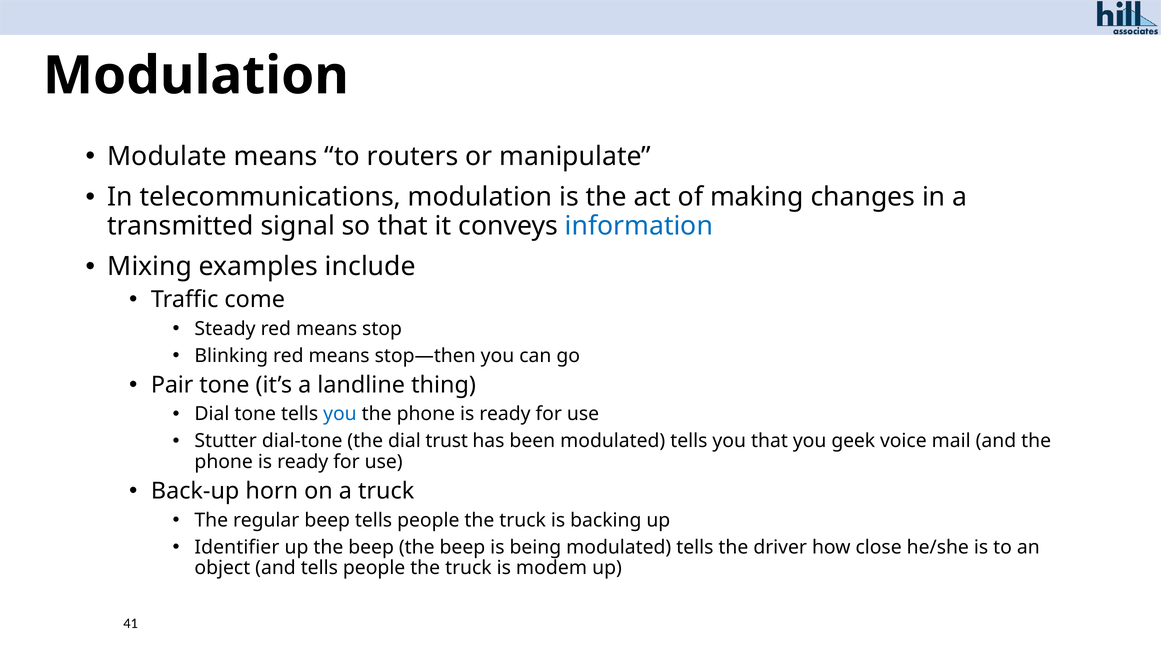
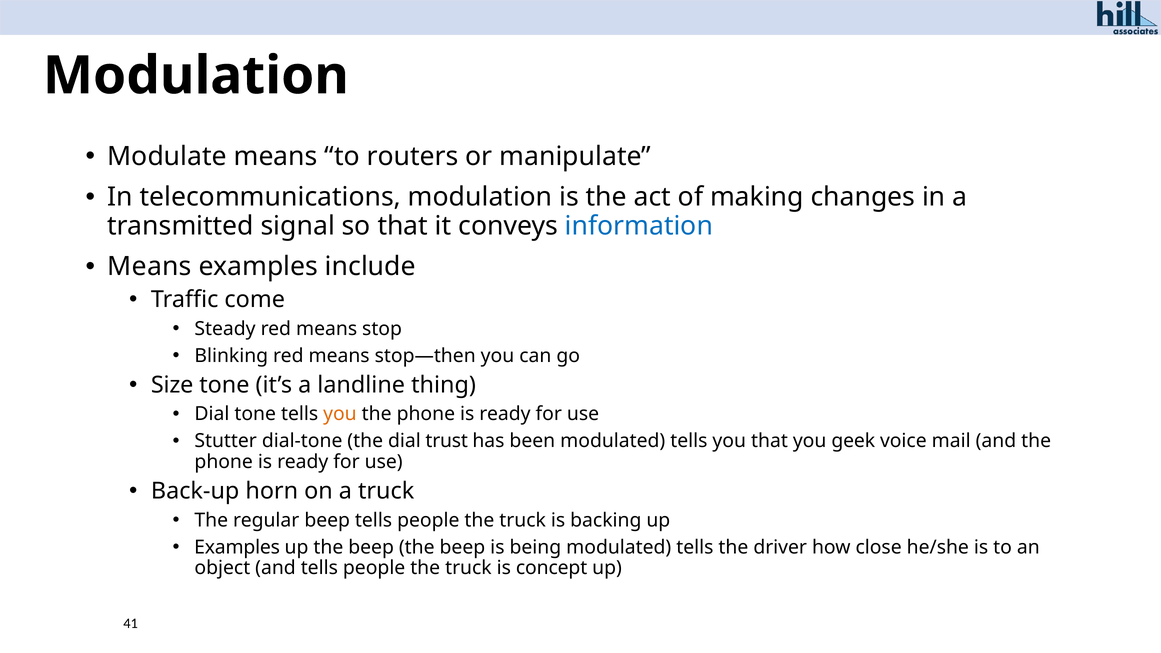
Mixing at (150, 267): Mixing -> Means
Pair: Pair -> Size
you at (340, 414) colour: blue -> orange
Identifier at (237, 547): Identifier -> Examples
modem: modem -> concept
